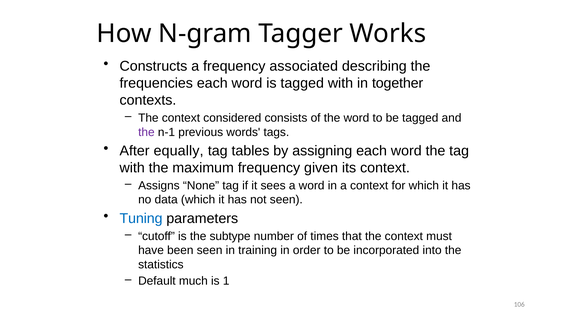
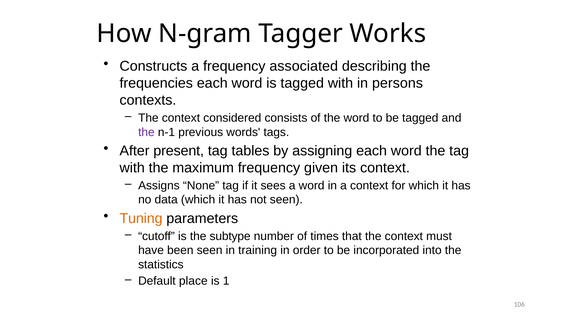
together: together -> persons
equally: equally -> present
Tuning colour: blue -> orange
much: much -> place
